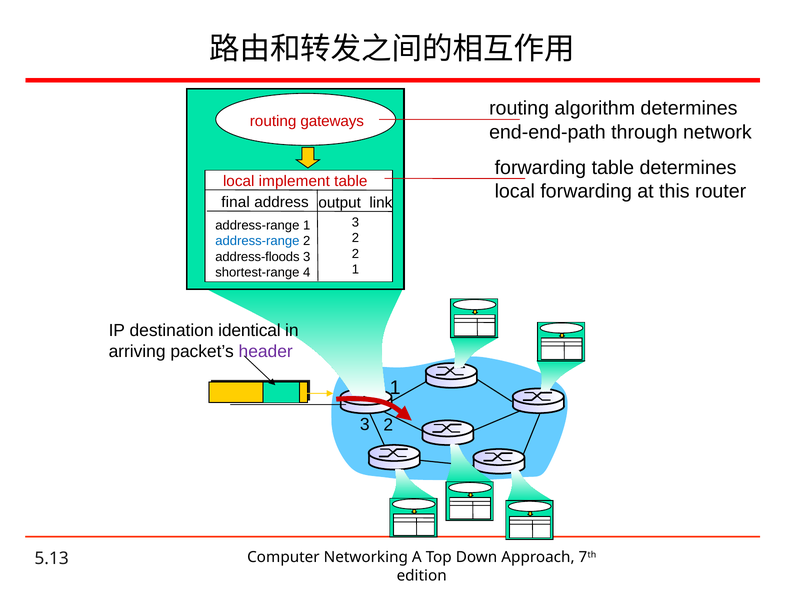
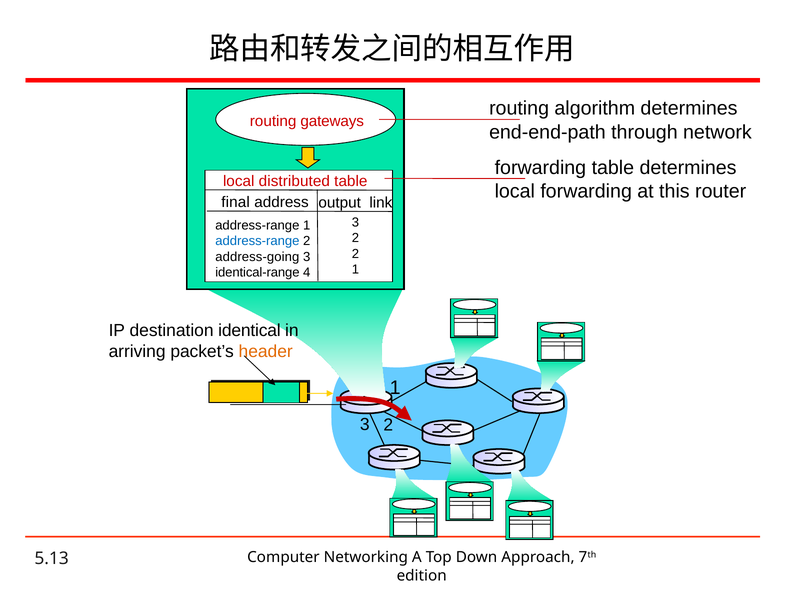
implement: implement -> distributed
address-floods: address-floods -> address-going
shortest-range: shortest-range -> identical-range
header colour: purple -> orange
